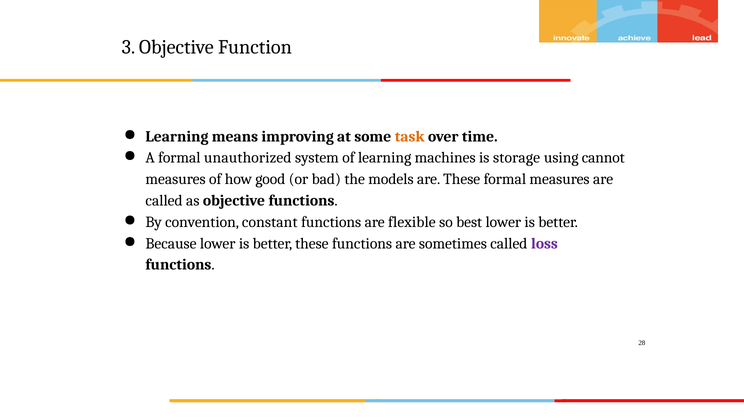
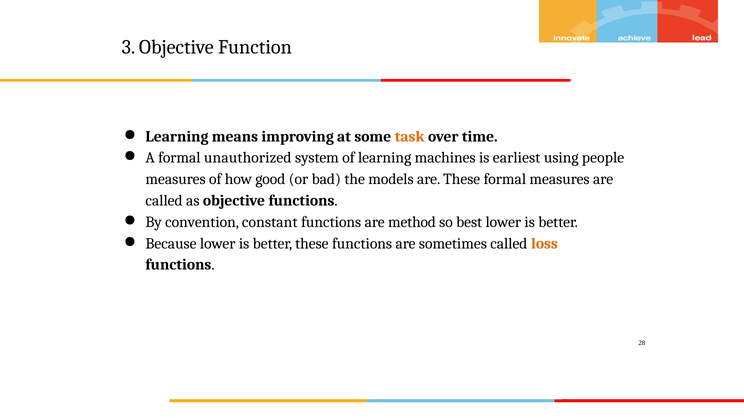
storage: storage -> earliest
cannot: cannot -> people
flexible: flexible -> method
loss colour: purple -> orange
